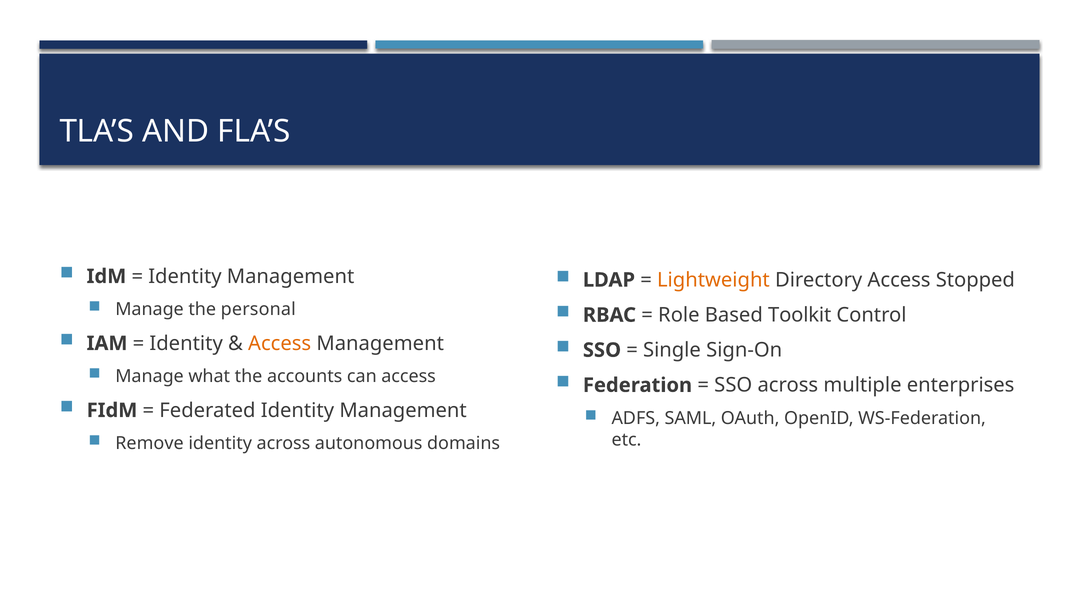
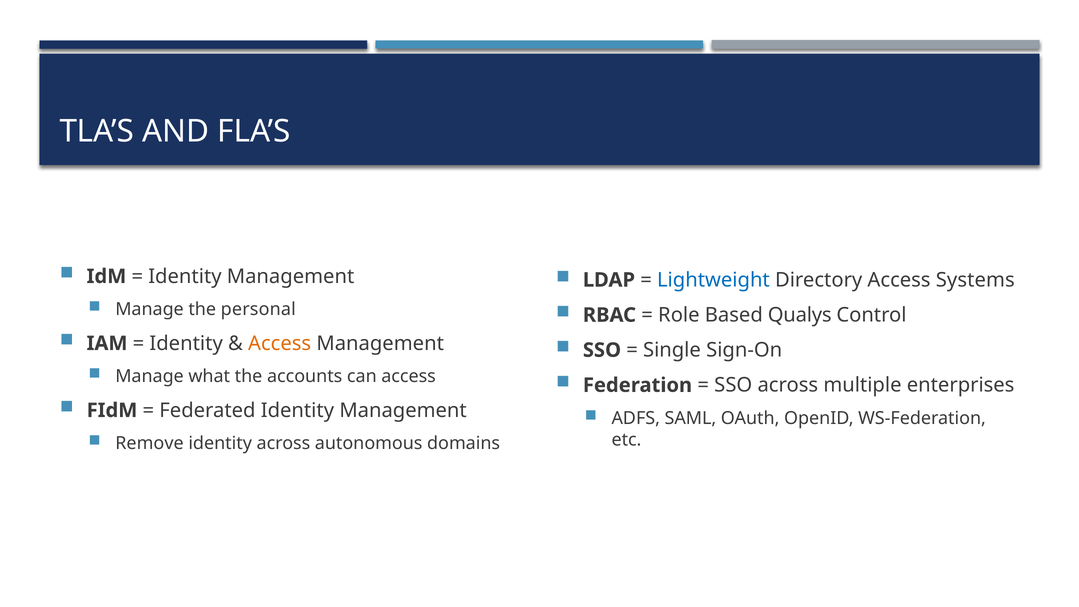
Lightweight colour: orange -> blue
Stopped: Stopped -> Systems
Toolkit: Toolkit -> Qualys
